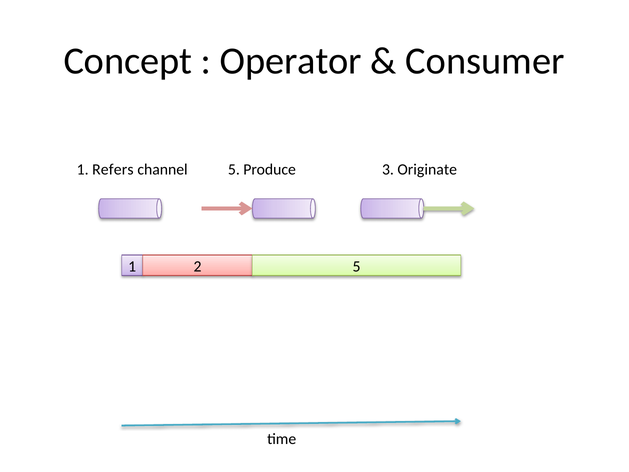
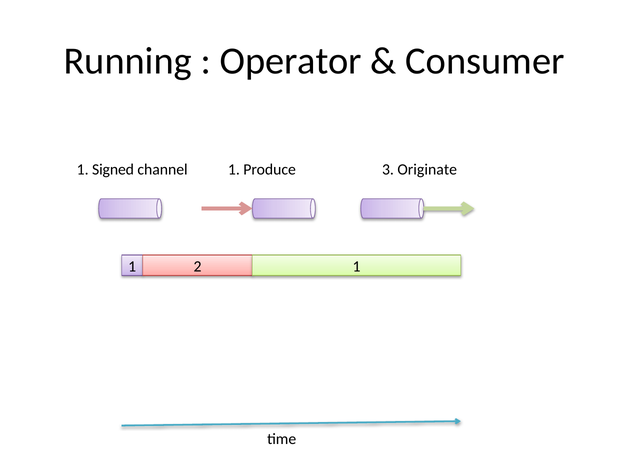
Concept: Concept -> Running
Refers: Refers -> Signed
channel 5: 5 -> 1
2 5: 5 -> 1
